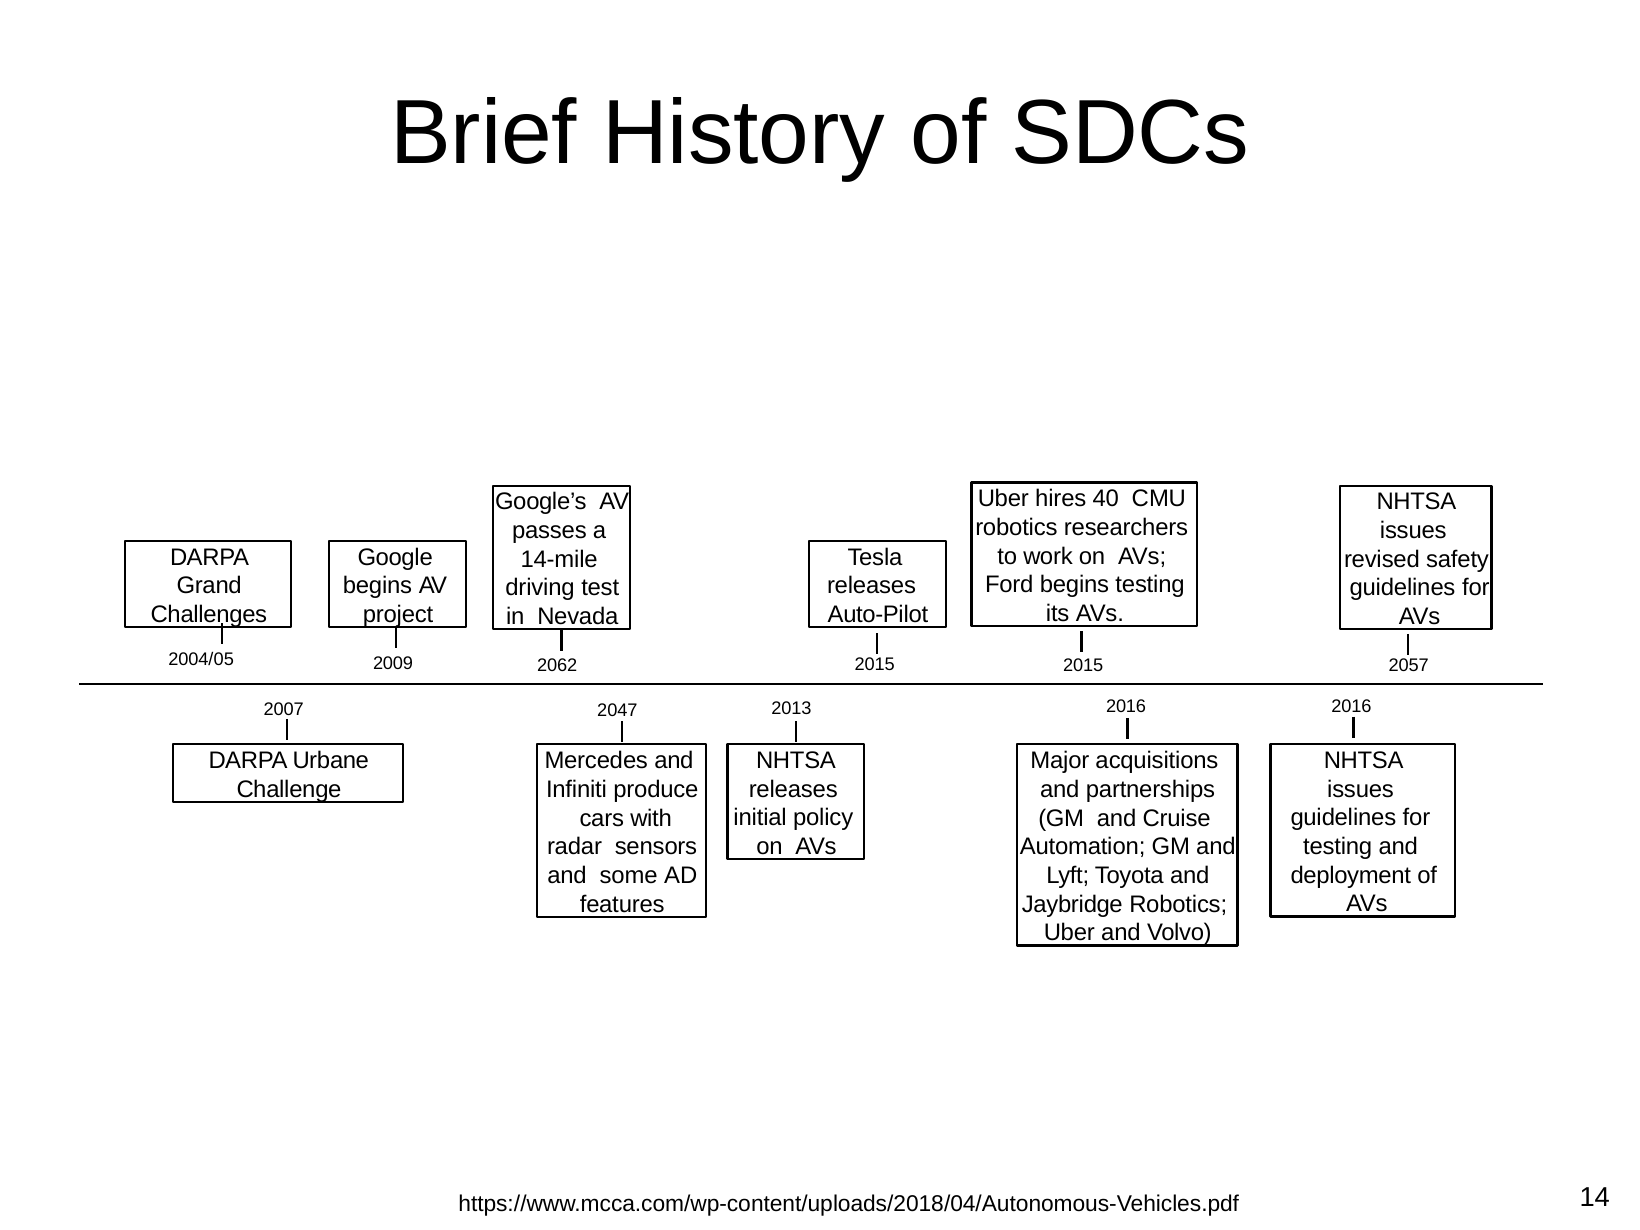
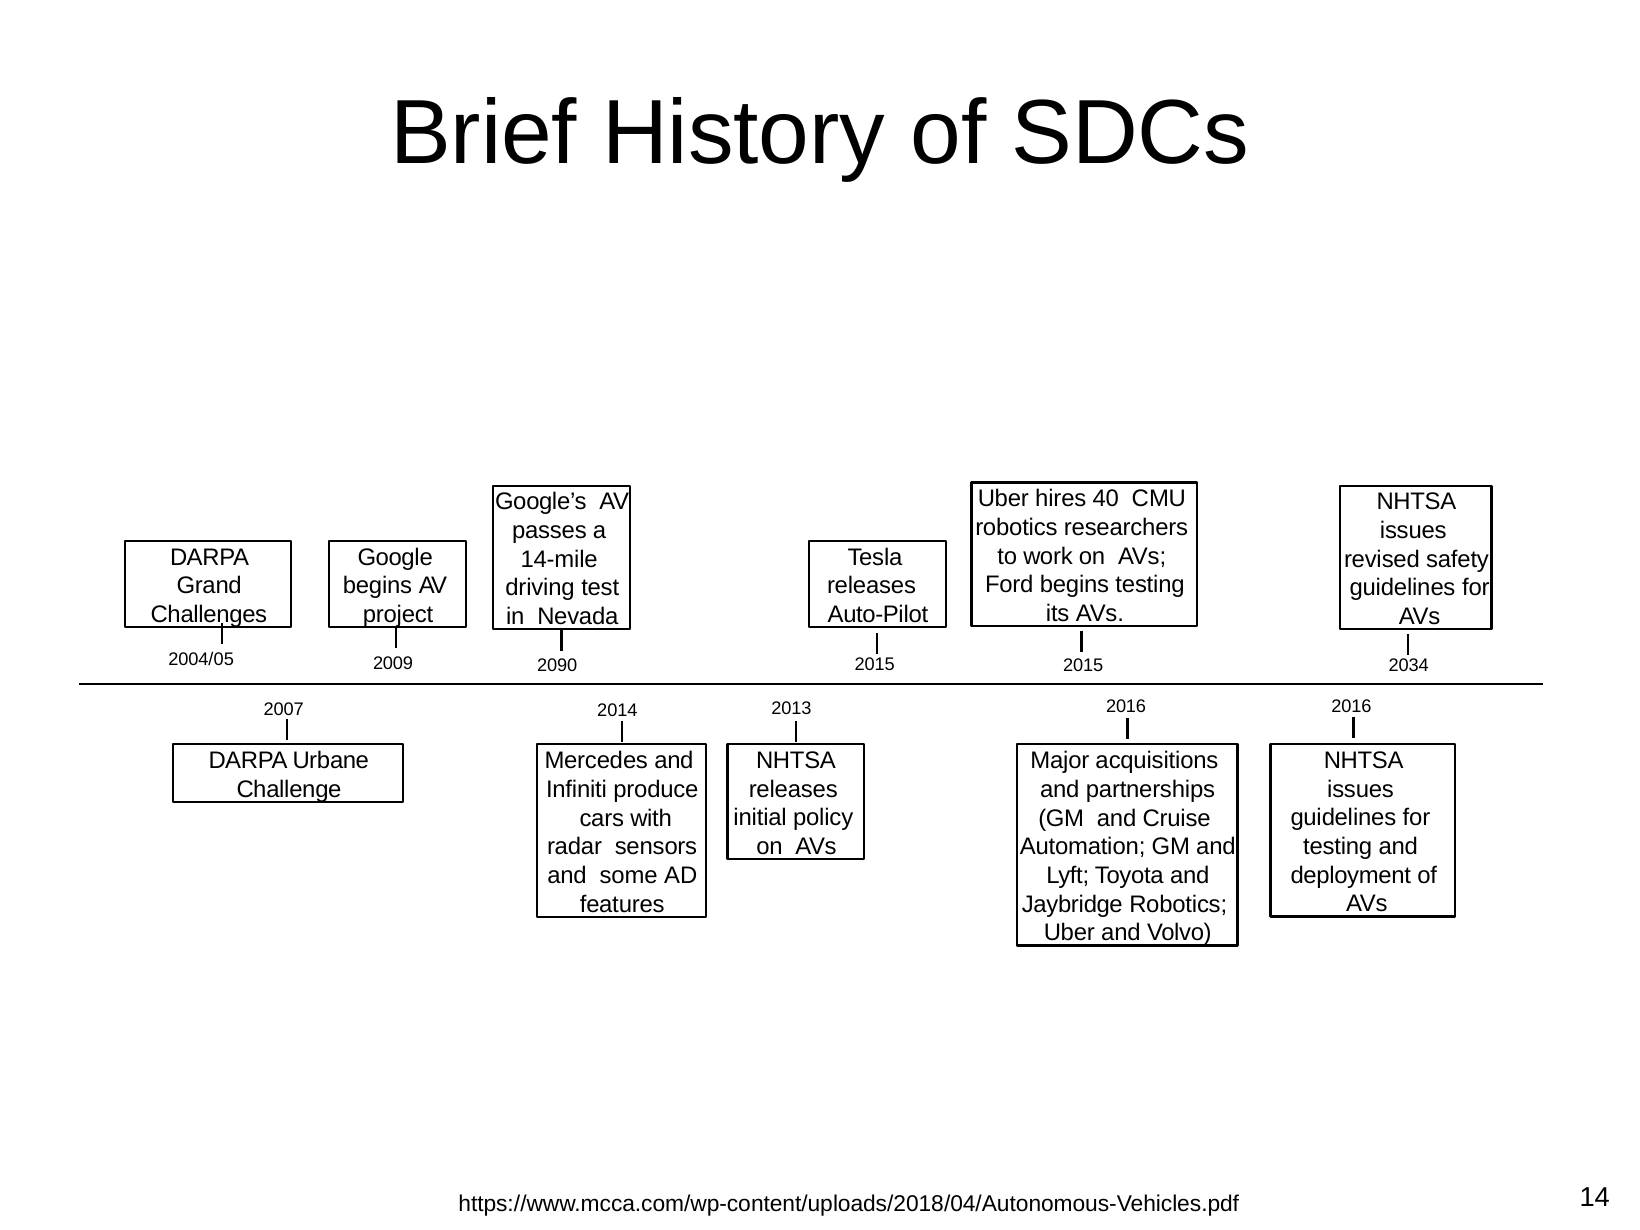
2062: 2062 -> 2090
2057: 2057 -> 2034
2047: 2047 -> 2014
